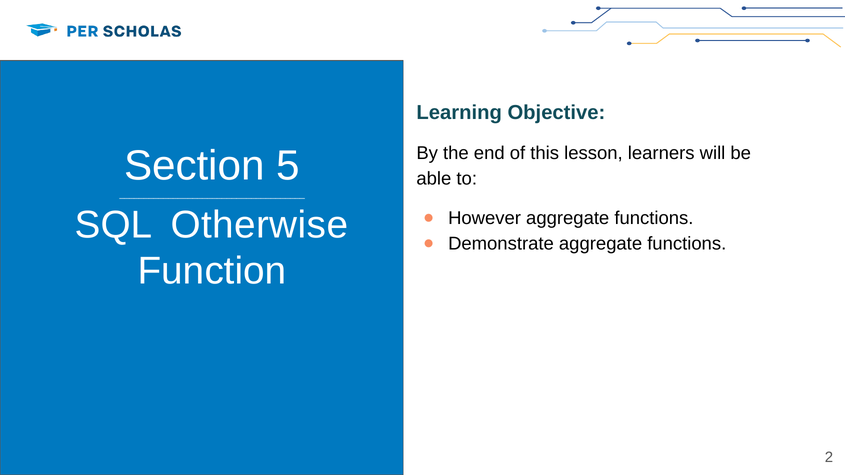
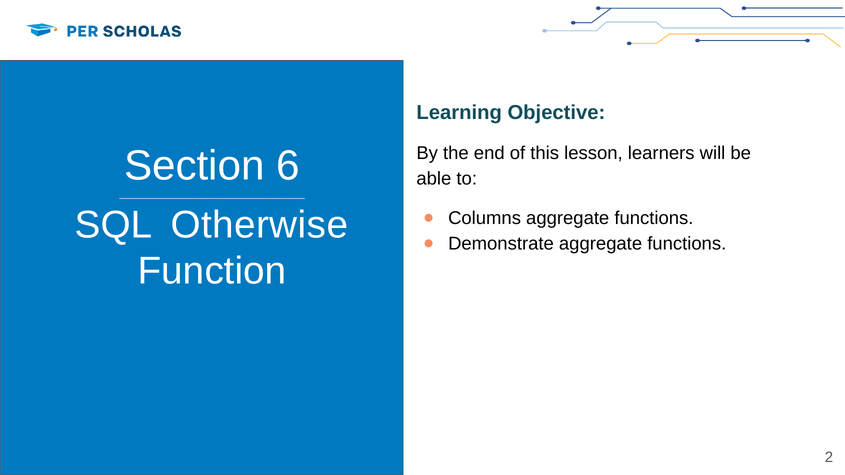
5: 5 -> 6
However: However -> Columns
